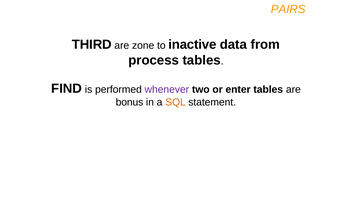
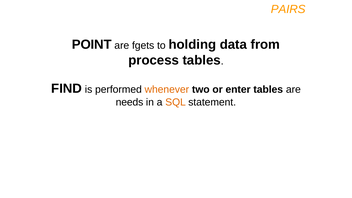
THIRD: THIRD -> POINT
zone: zone -> fgets
inactive: inactive -> holding
whenever colour: purple -> orange
bonus: bonus -> needs
